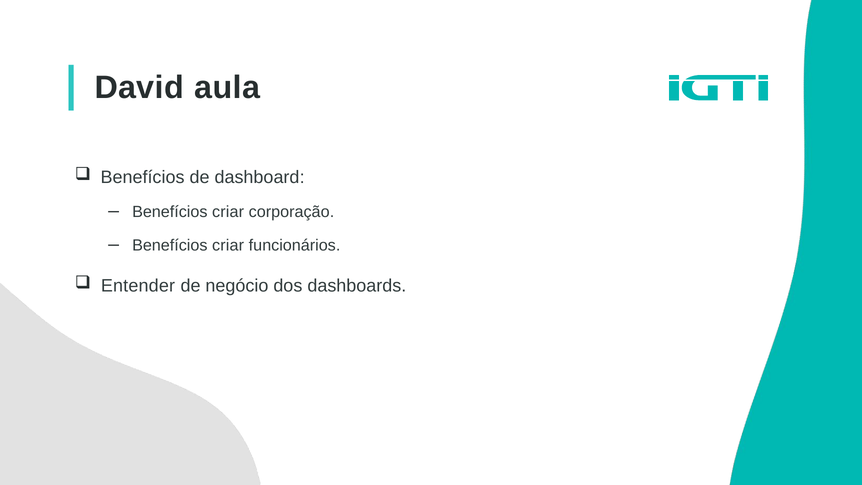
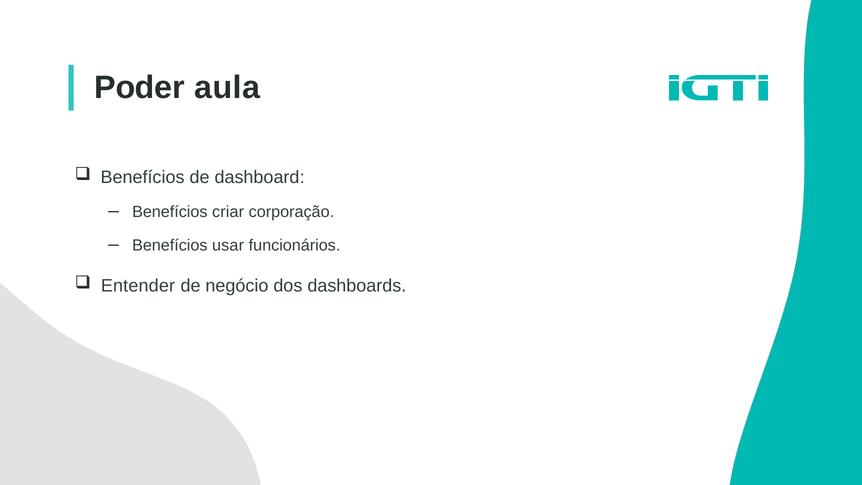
David: David -> Poder
criar at (228, 245): criar -> usar
